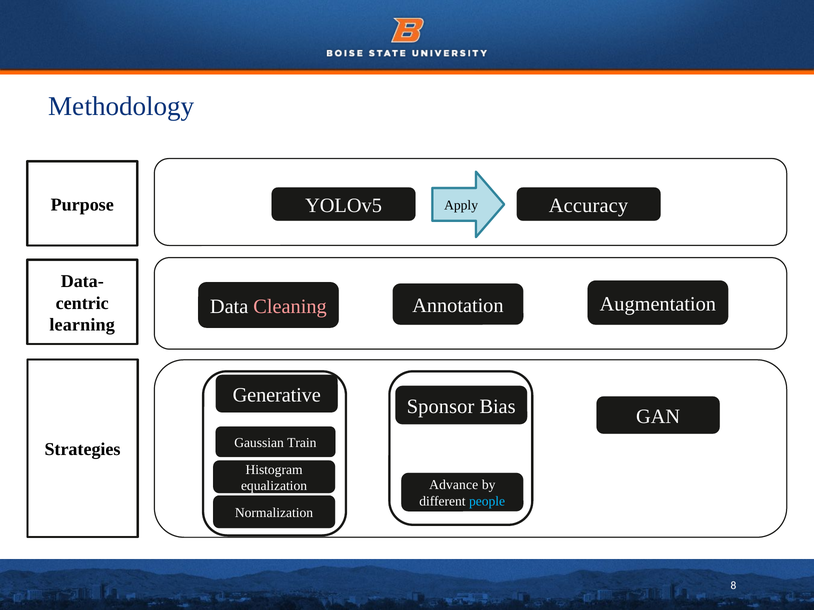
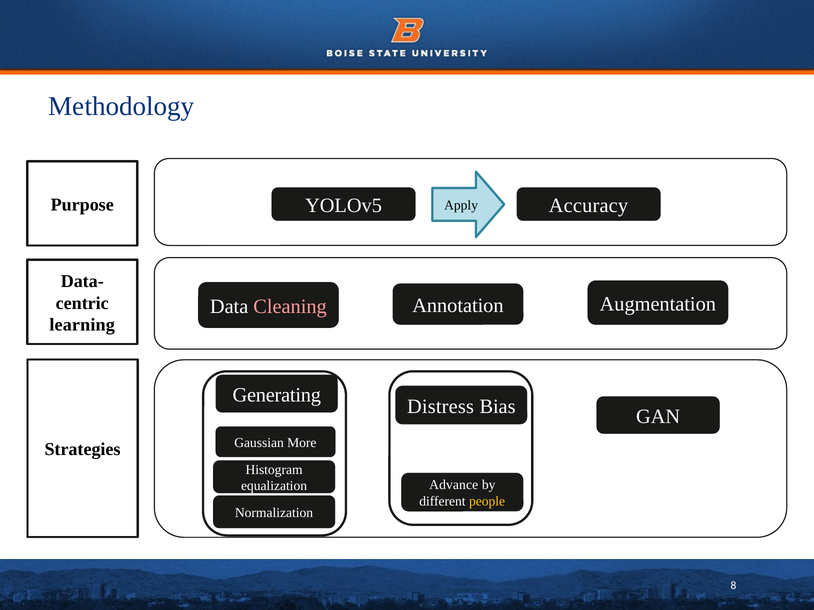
Generative: Generative -> Generating
Sponsor: Sponsor -> Distress
Train: Train -> More
people colour: light blue -> yellow
